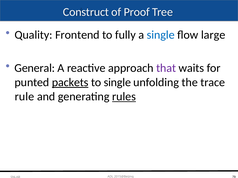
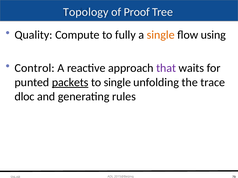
Construct: Construct -> Topology
Frontend: Frontend -> Compute
single at (161, 35) colour: blue -> orange
large: large -> using
General: General -> Control
rule: rule -> dloc
rules underline: present -> none
